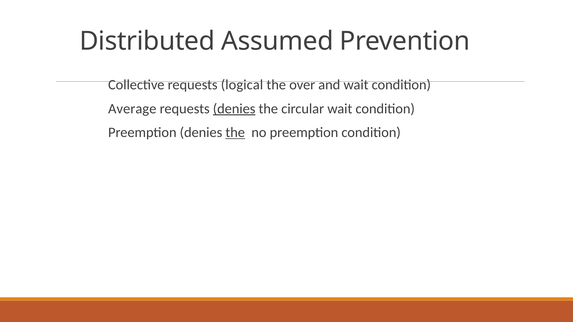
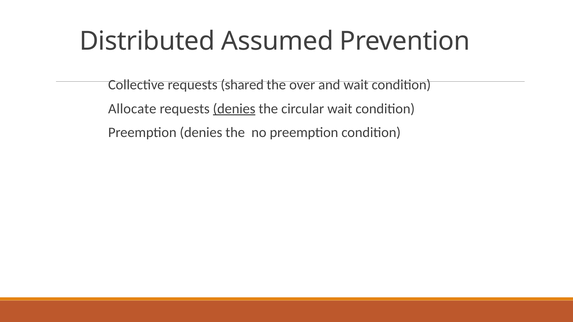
logical: logical -> shared
Average: Average -> Allocate
the at (235, 133) underline: present -> none
